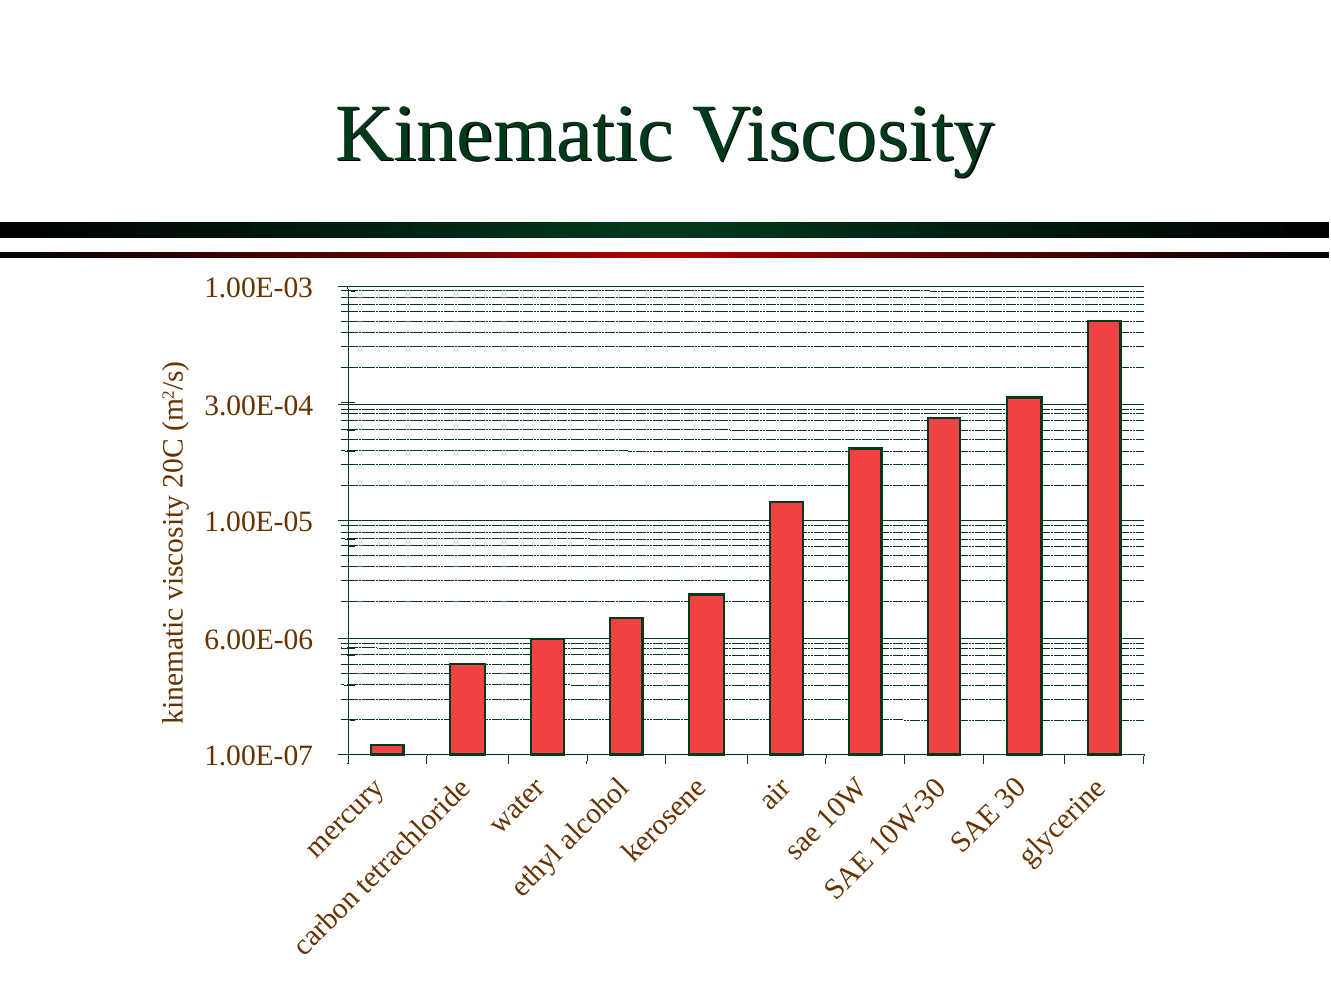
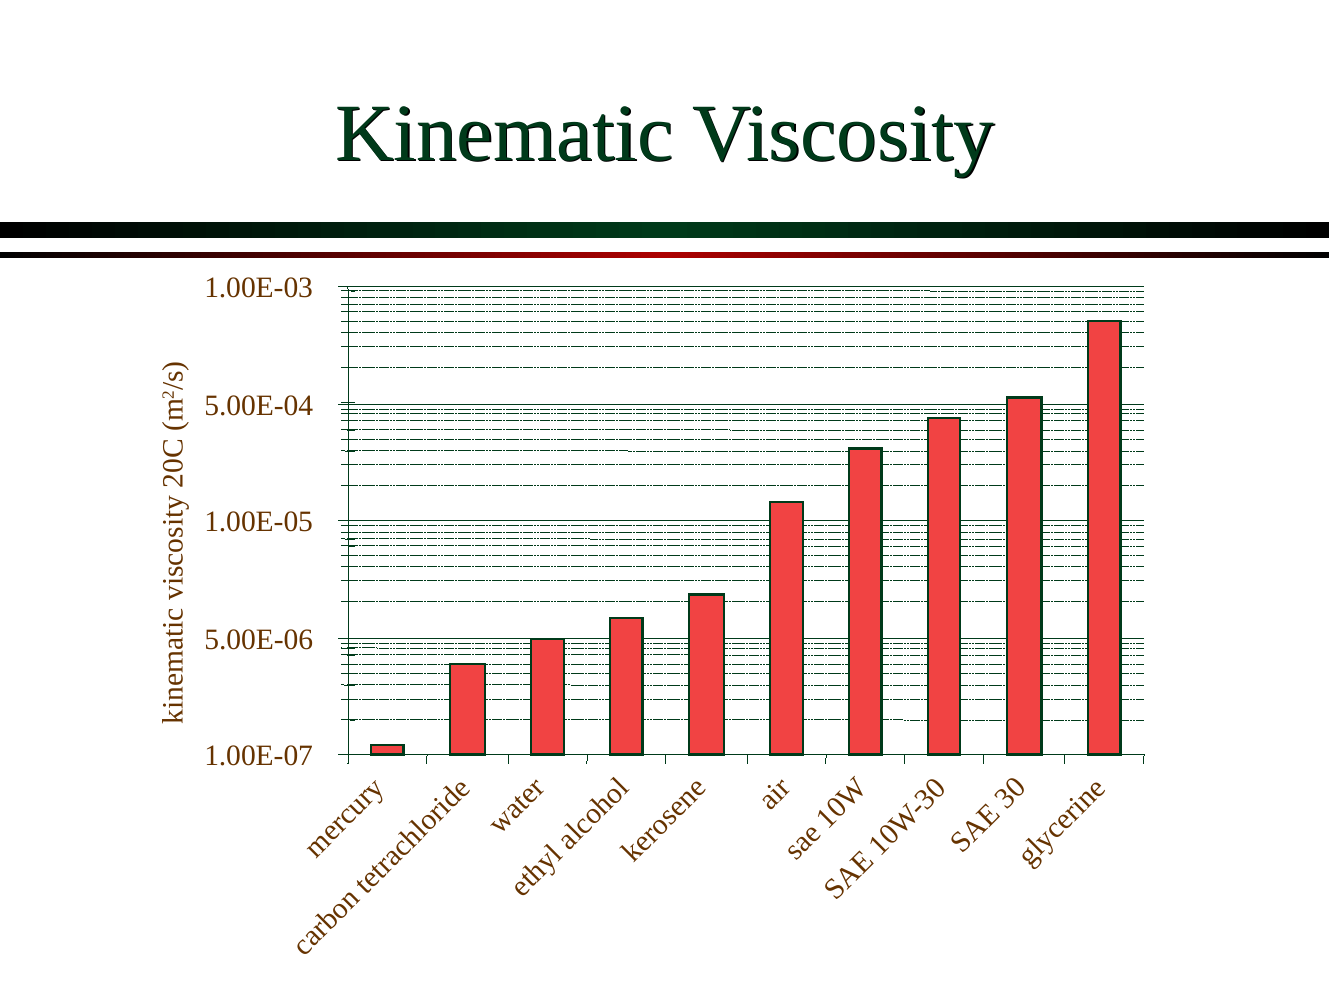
3.00E-04: 3.00E-04 -> 5.00E-04
6.00E-06: 6.00E-06 -> 5.00E-06
